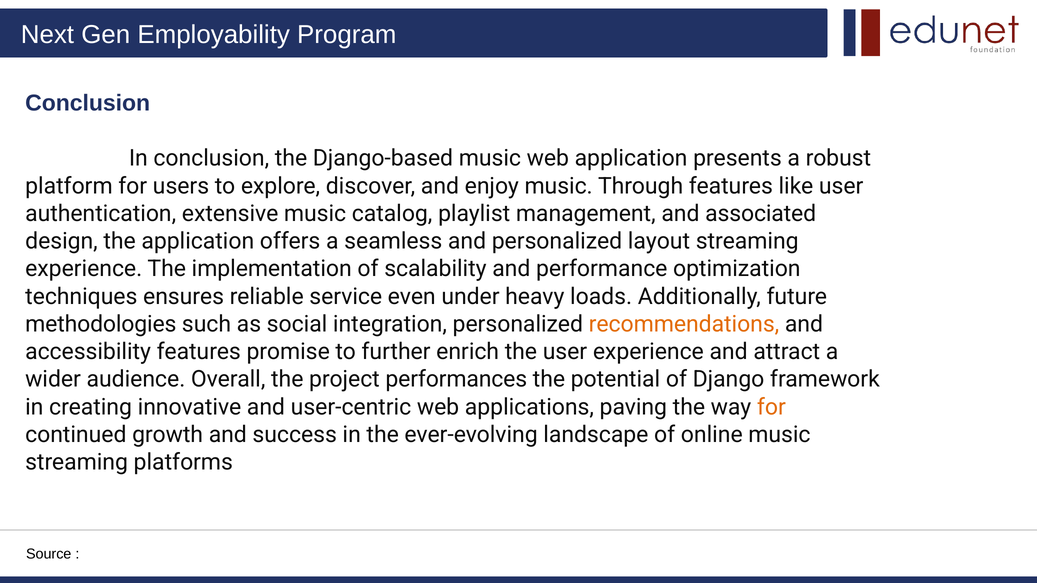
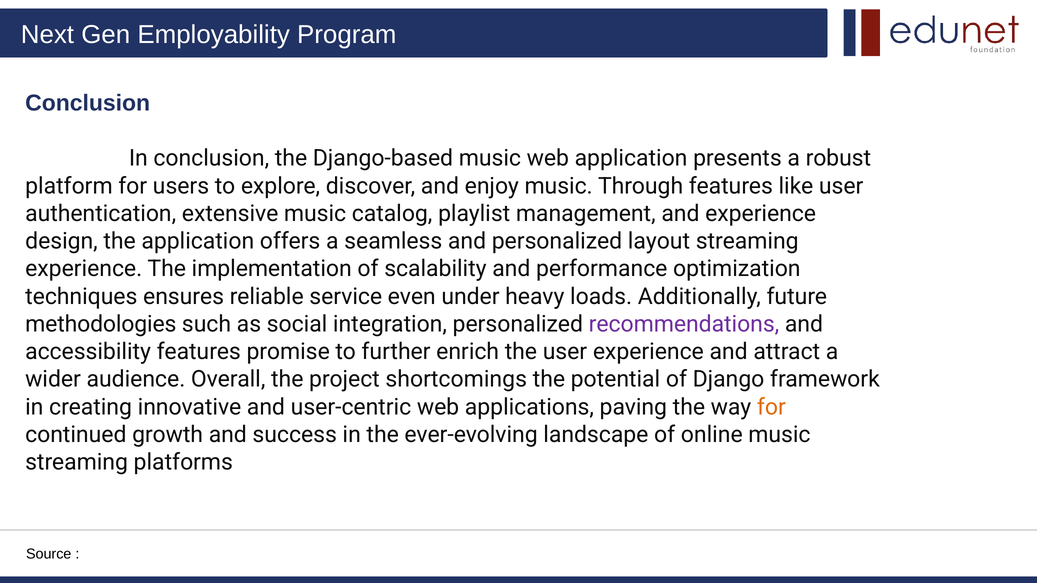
and associated: associated -> experience
recommendations colour: orange -> purple
performances: performances -> shortcomings
